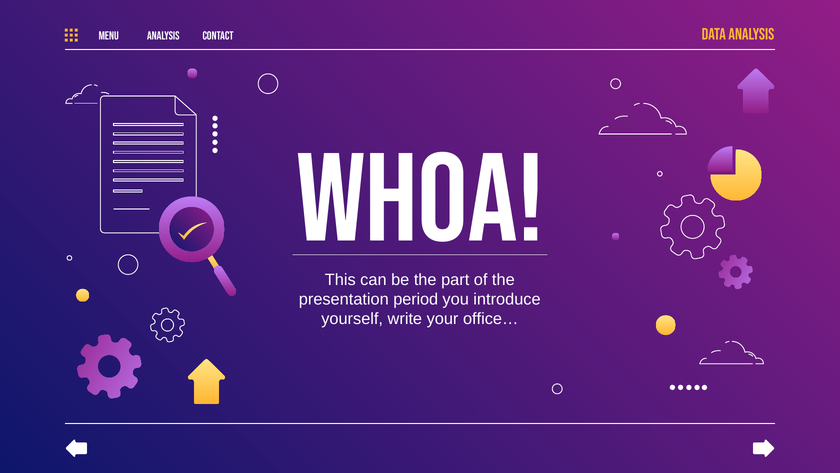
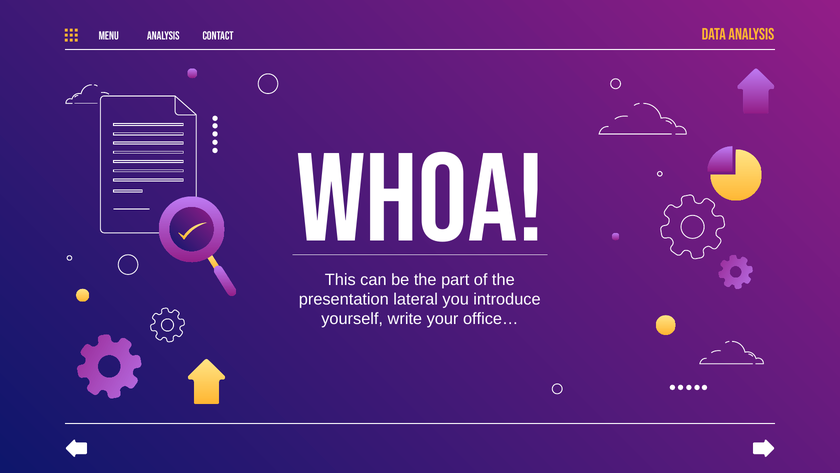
period: period -> lateral
